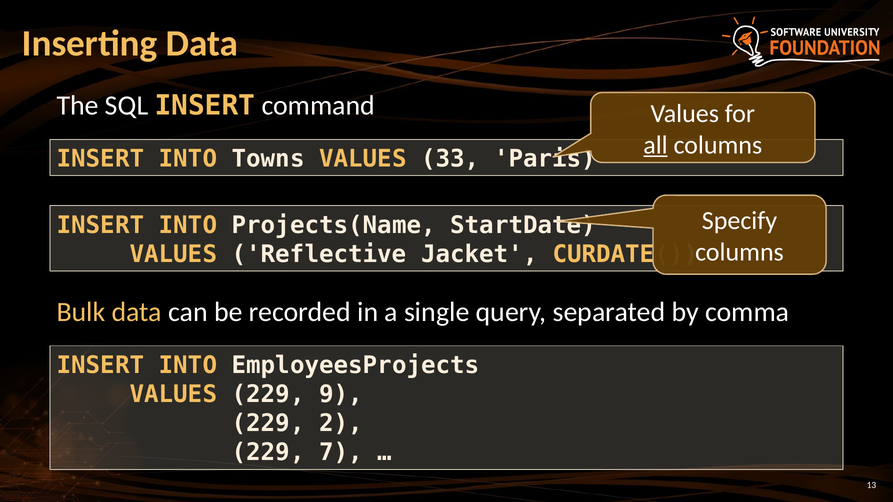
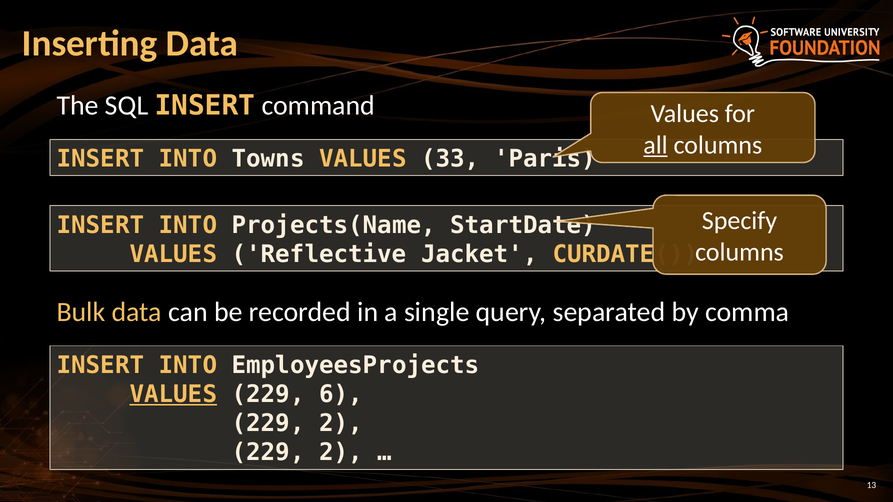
VALUES at (173, 395) underline: none -> present
9: 9 -> 6
7 at (341, 453): 7 -> 2
